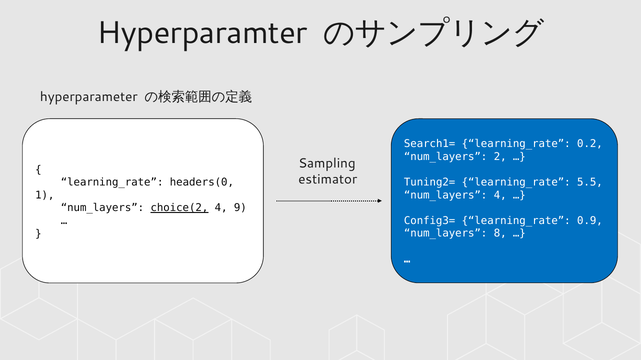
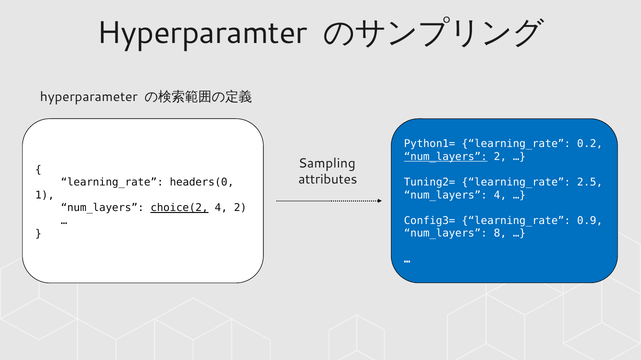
Search1=: Search1= -> Python1=
num_layers at (446, 157) underline: none -> present
estimator: estimator -> attributes
5.5: 5.5 -> 2.5
4 9: 9 -> 2
